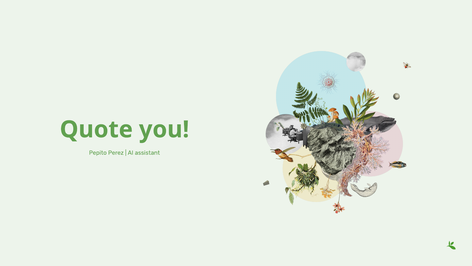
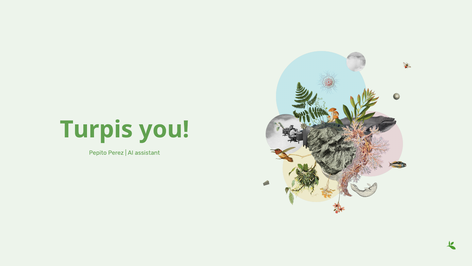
Quote: Quote -> Turpis
